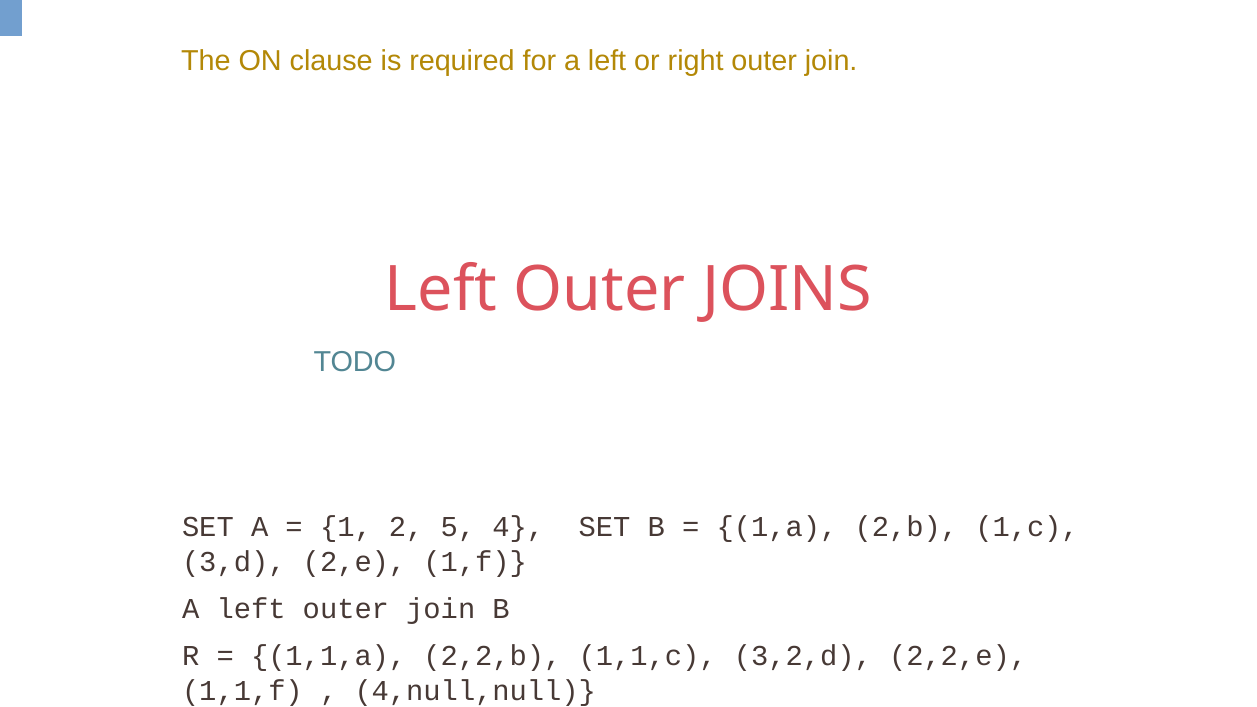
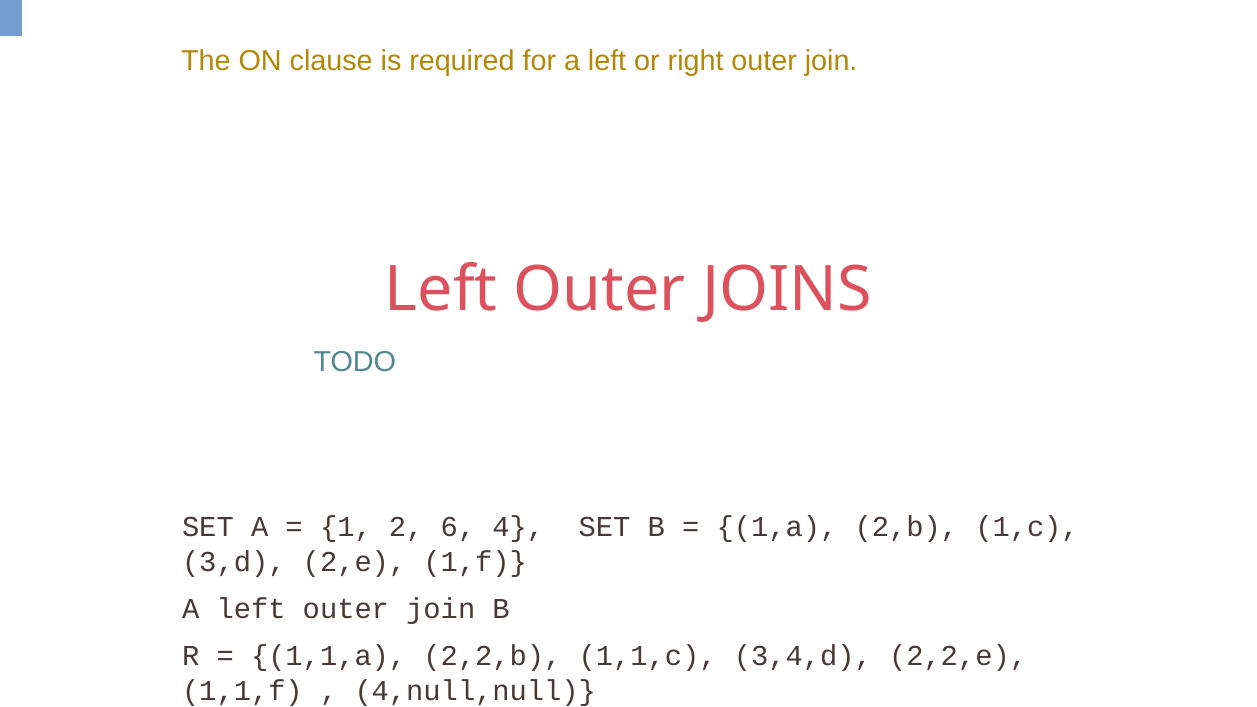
5: 5 -> 6
3,2,d: 3,2,d -> 3,4,d
